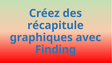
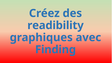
récapitule: récapitule -> readibility
